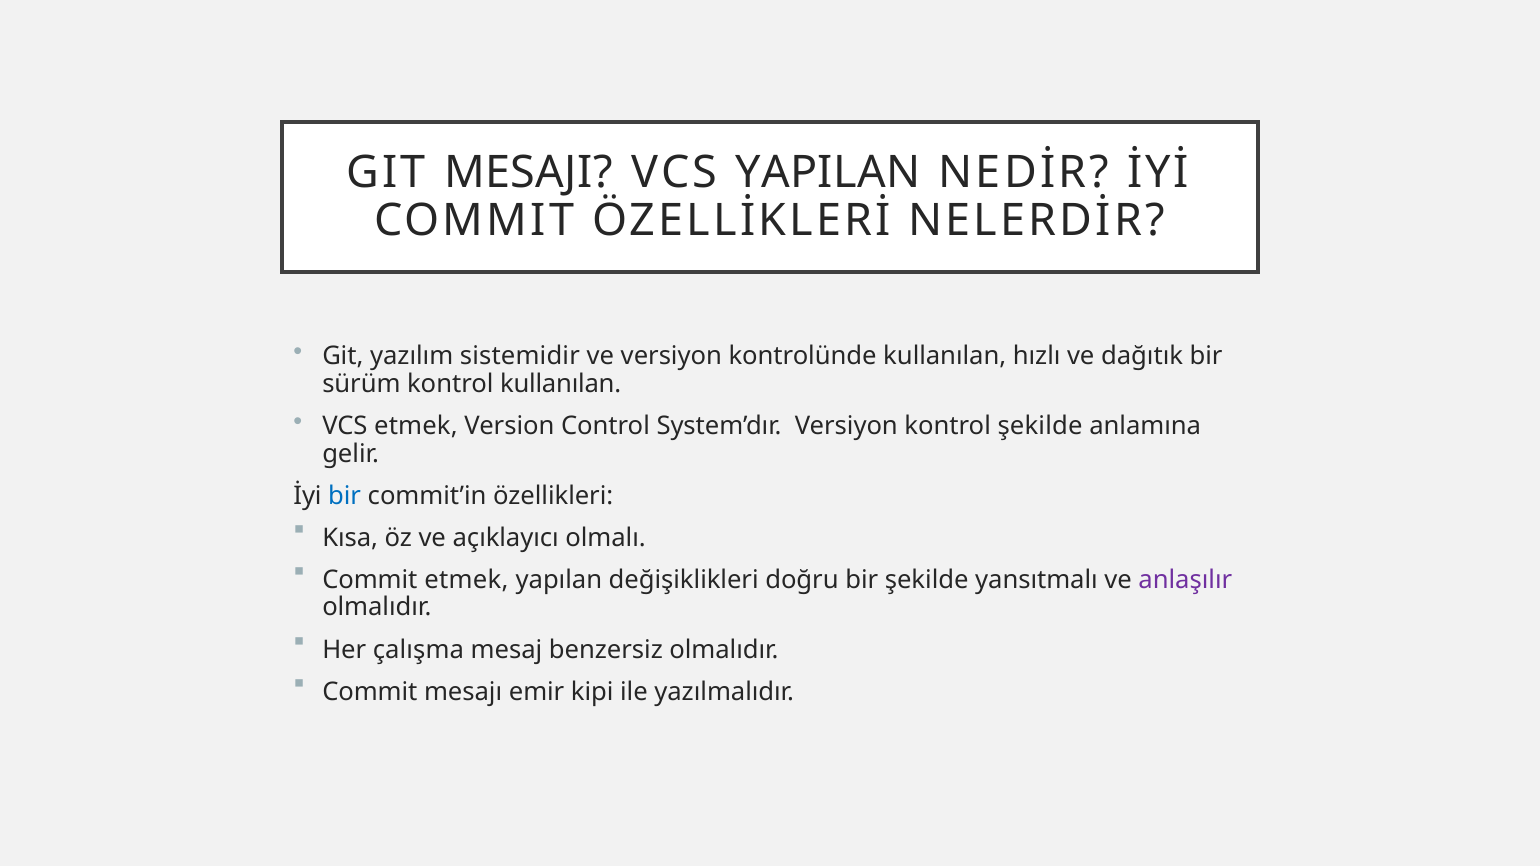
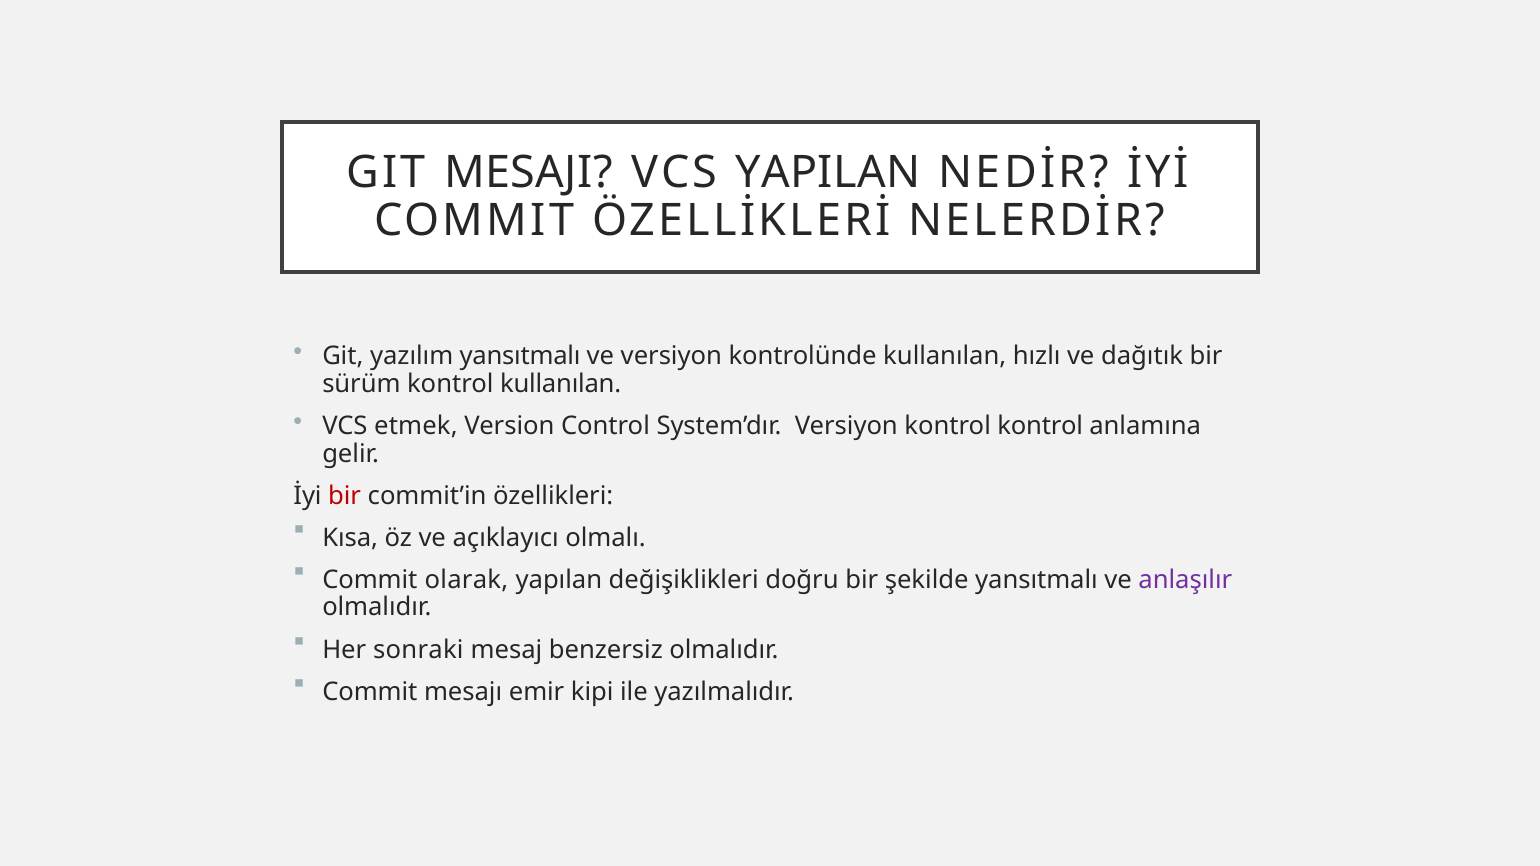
yazılım sistemidir: sistemidir -> yansıtmalı
kontrol şekilde: şekilde -> kontrol
bir at (345, 496) colour: blue -> red
Commit etmek: etmek -> olarak
çalışma: çalışma -> sonraki
